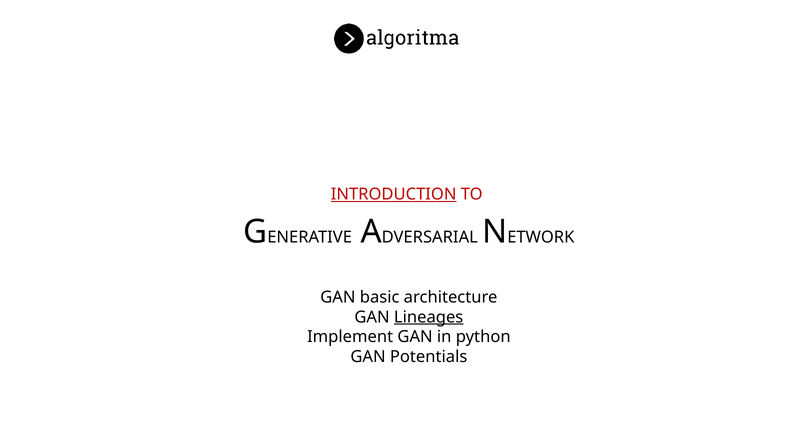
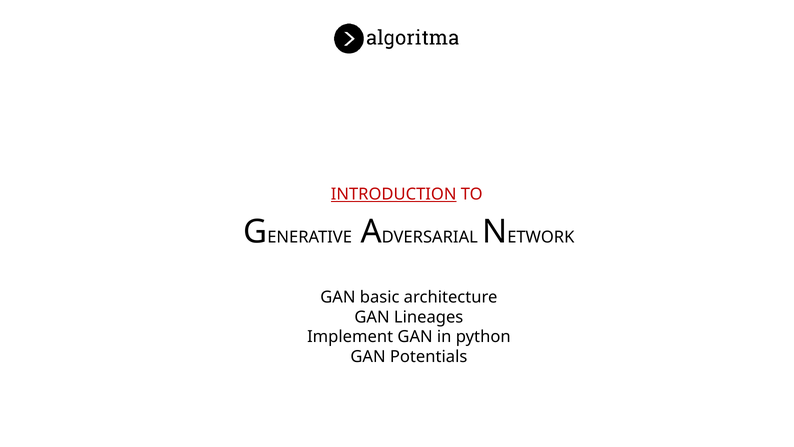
Lineages underline: present -> none
